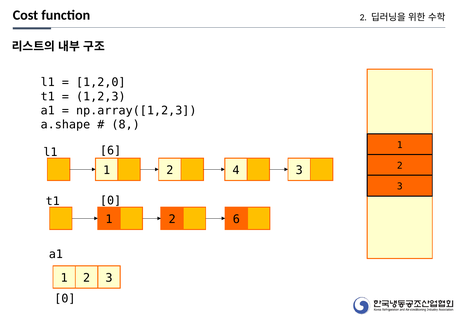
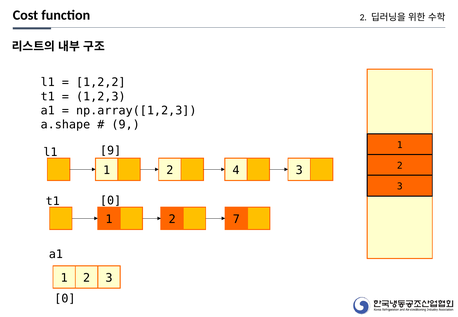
1,2,0: 1,2,0 -> 1,2,2
8 at (126, 125): 8 -> 9
6 at (111, 151): 6 -> 9
2 6: 6 -> 7
